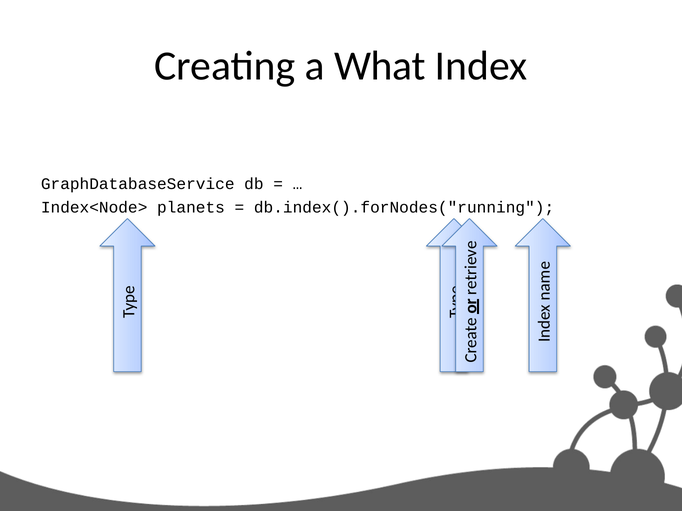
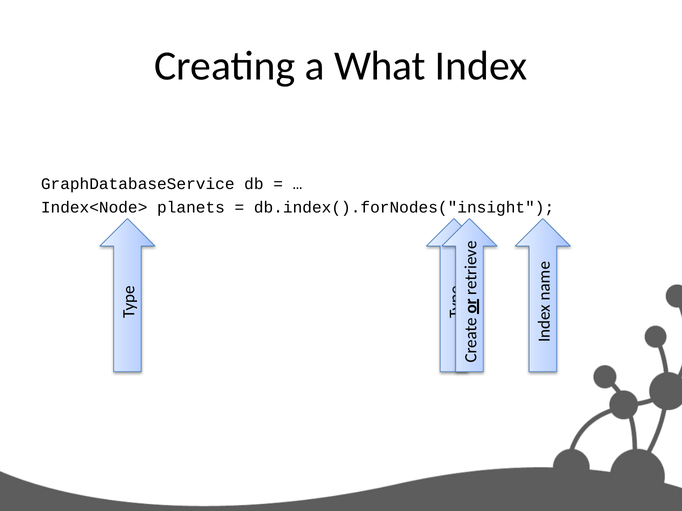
db.index().forNodes("running: db.index().forNodes("running -> db.index().forNodes("insight
